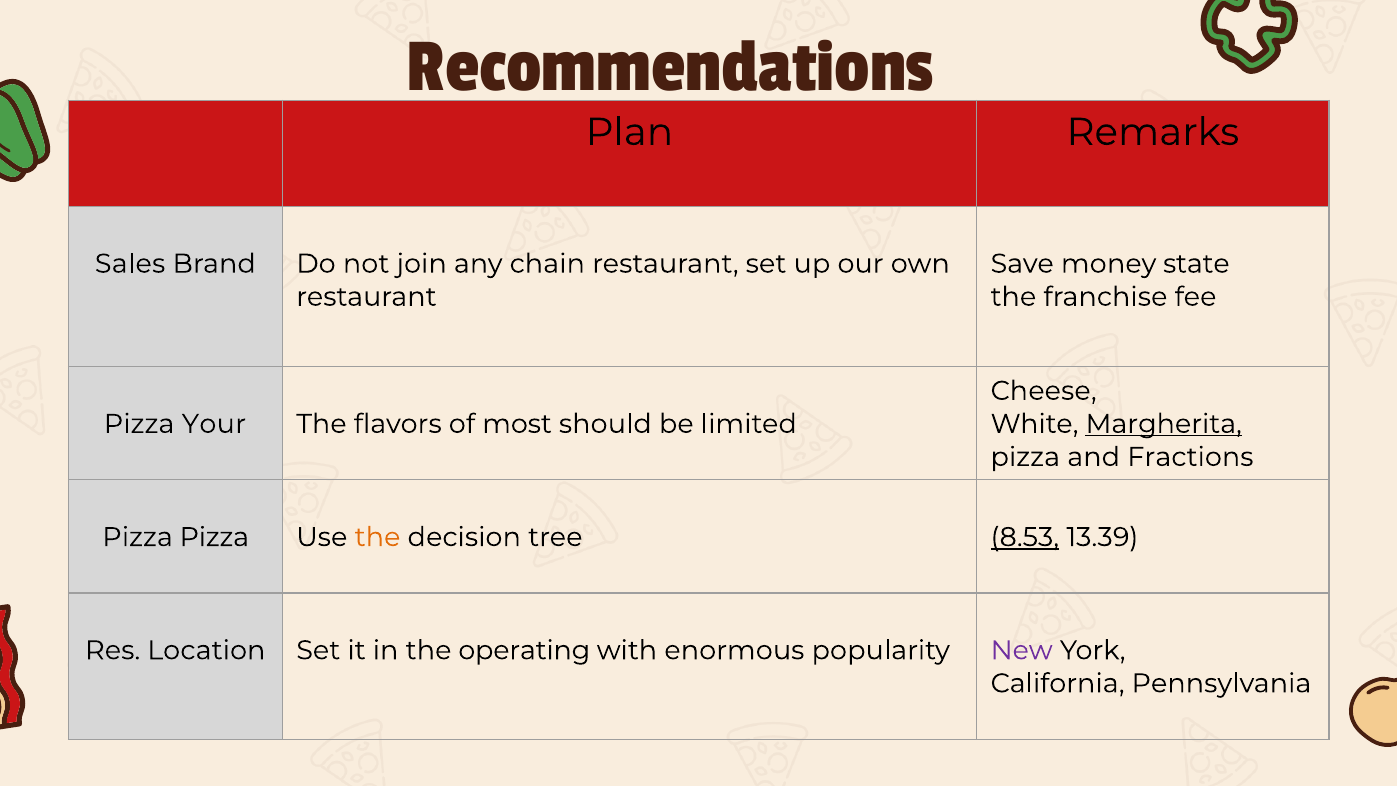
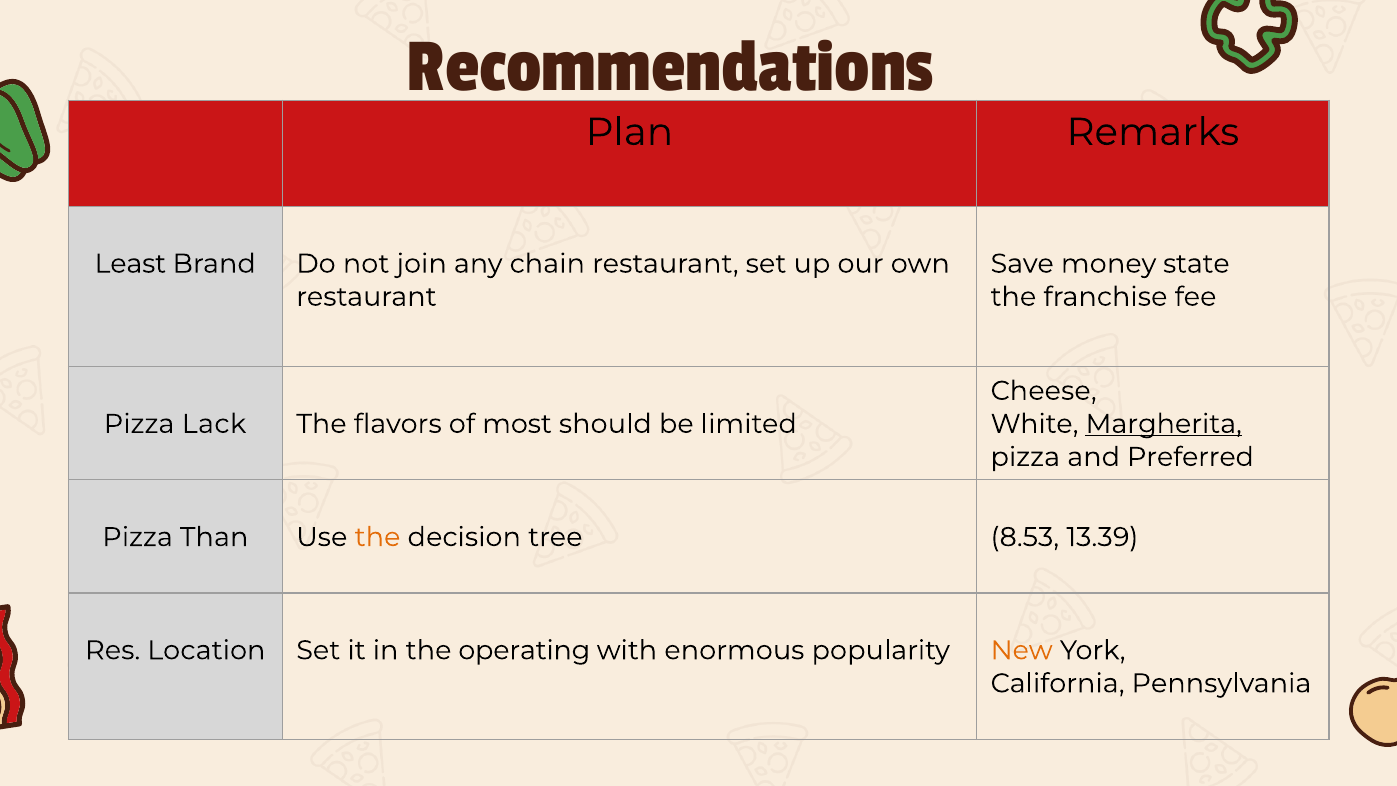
Sales: Sales -> Least
Your: Your -> Lack
Fractions: Fractions -> Preferred
Pizza Pizza: Pizza -> Than
8.53 underline: present -> none
New colour: purple -> orange
